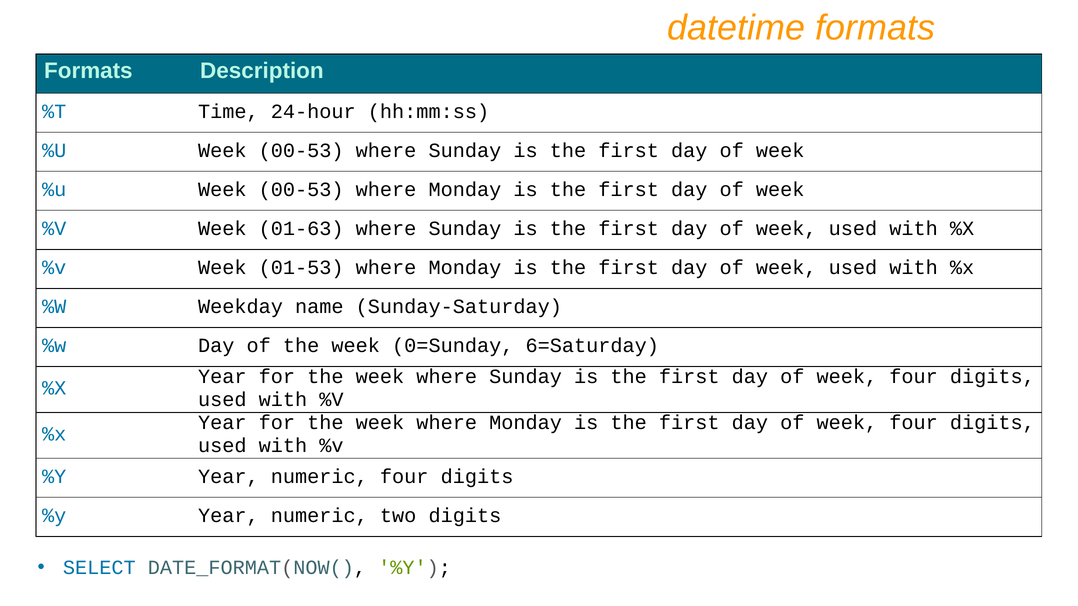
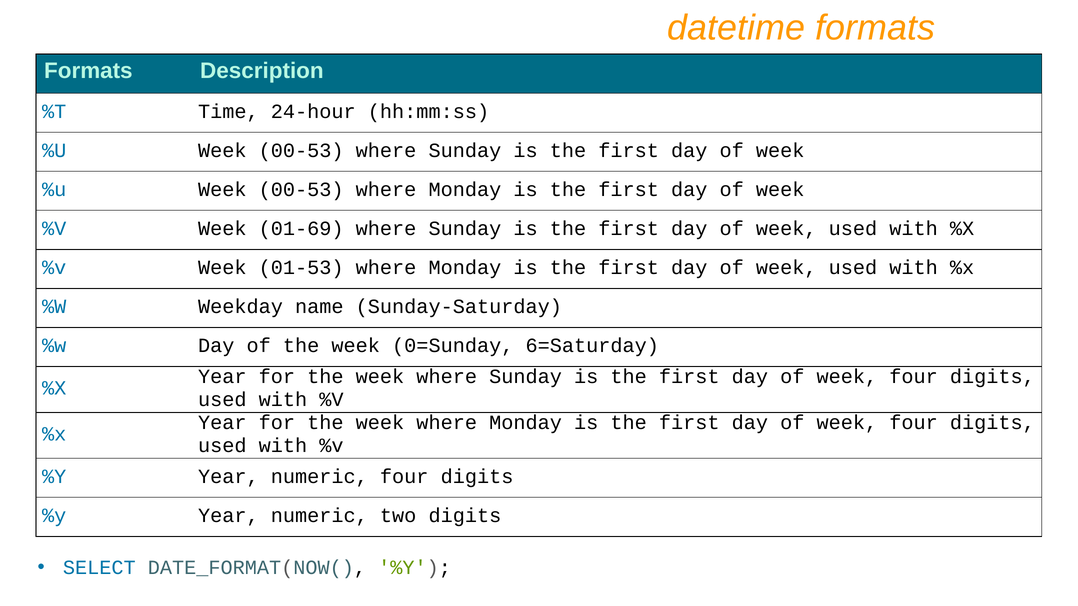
01-63: 01-63 -> 01-69
